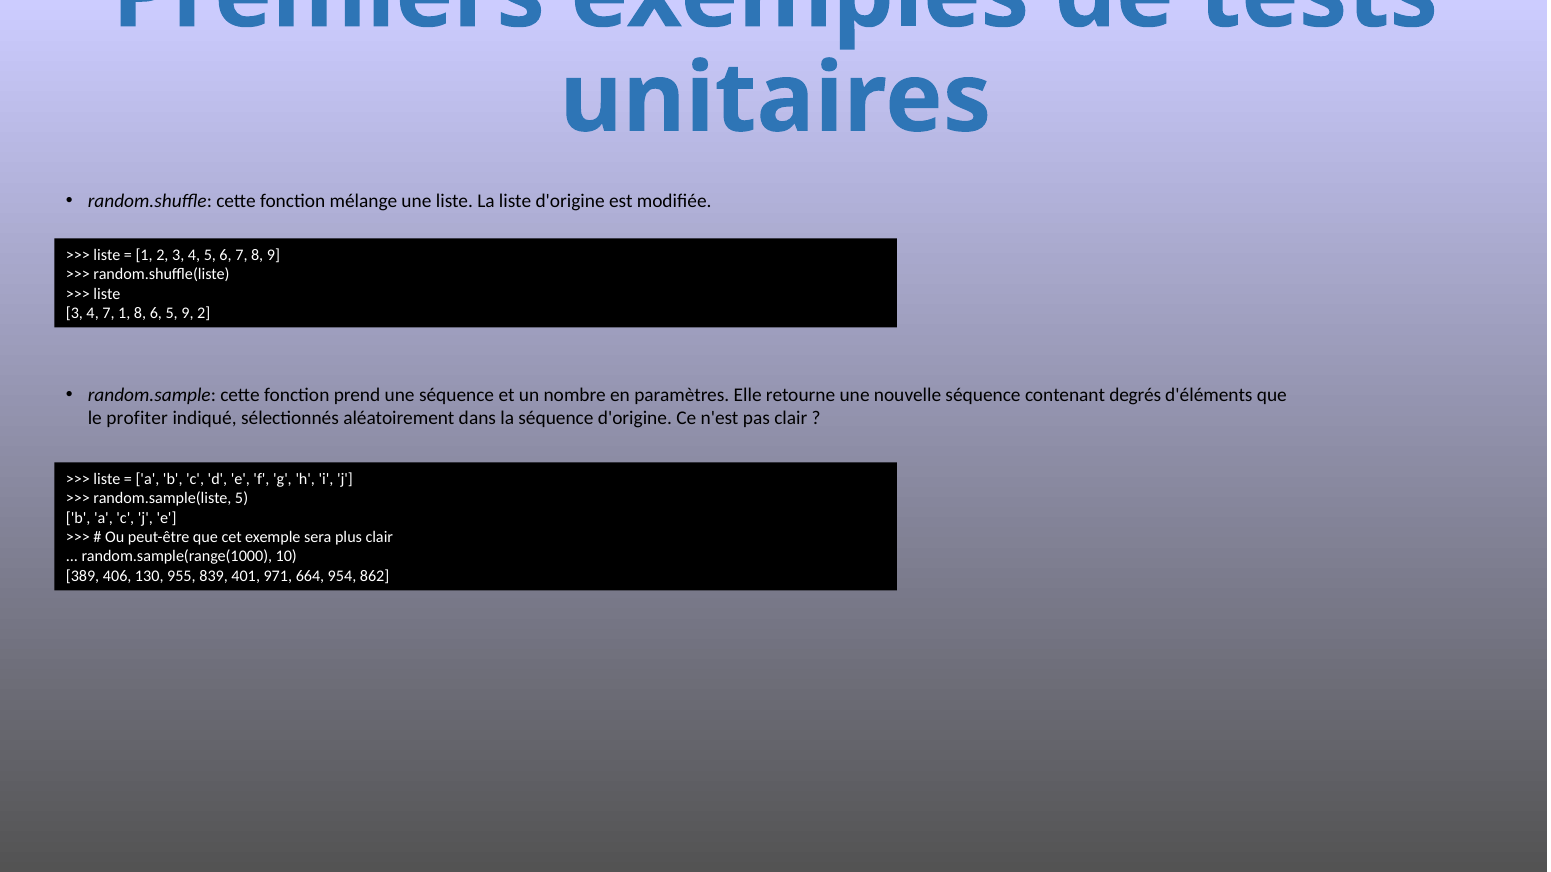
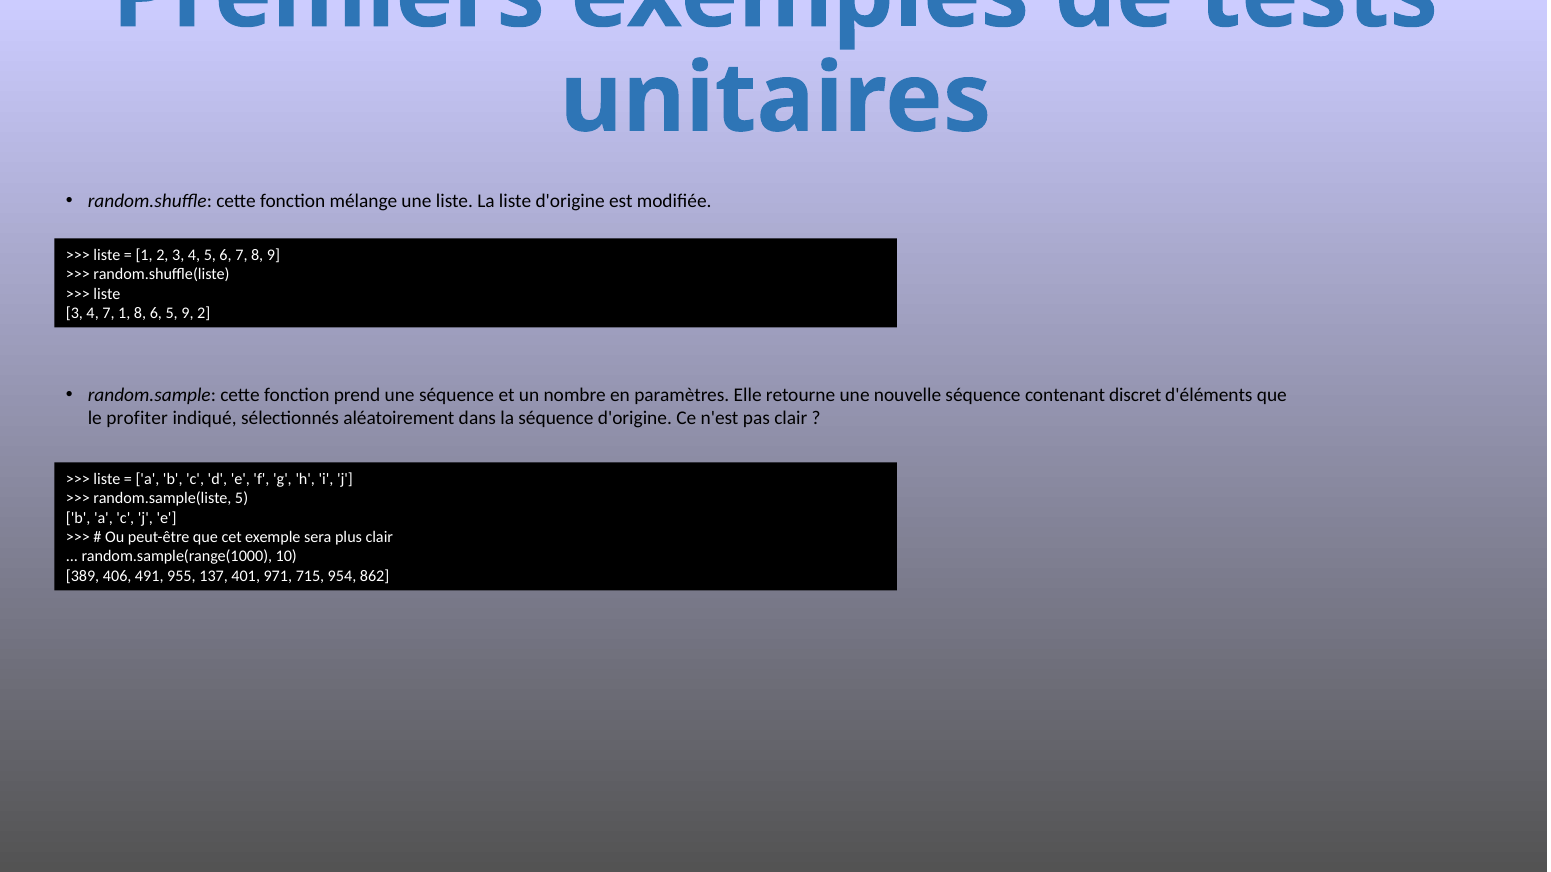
degrés: degrés -> discret
130: 130 -> 491
839: 839 -> 137
664: 664 -> 715
